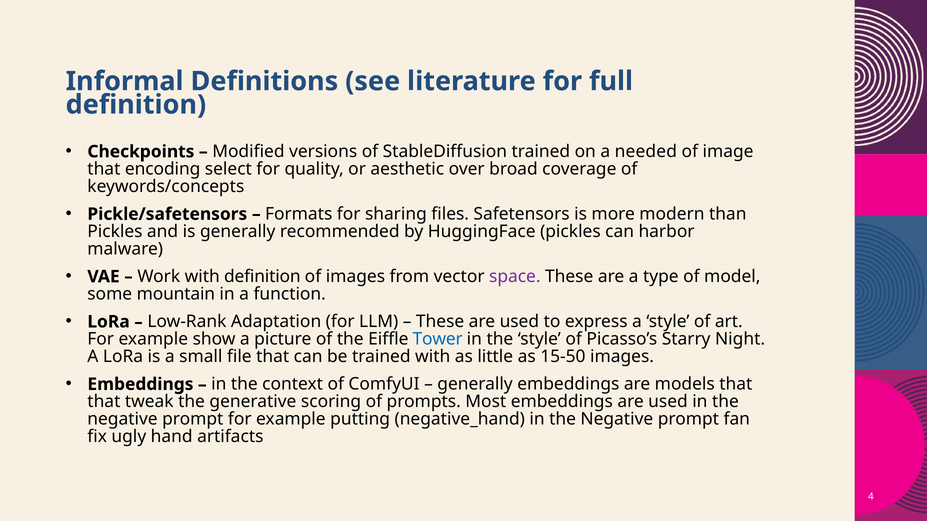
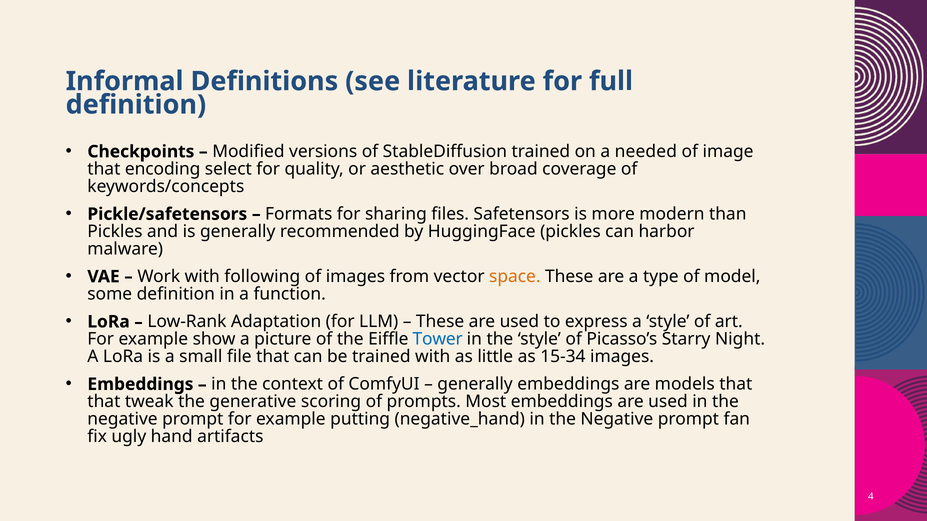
with definition: definition -> following
space colour: purple -> orange
some mountain: mountain -> definition
15-50: 15-50 -> 15-34
